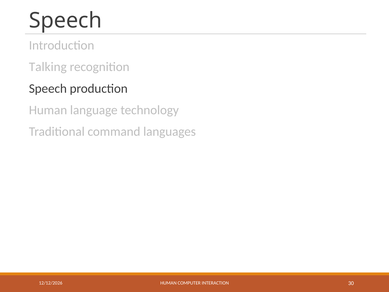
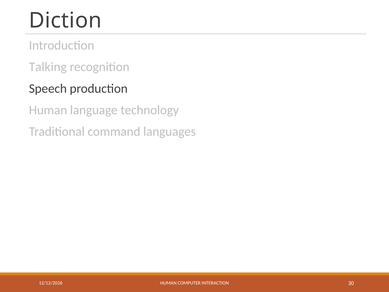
Speech at (65, 20): Speech -> Diction
